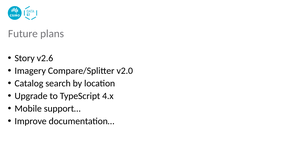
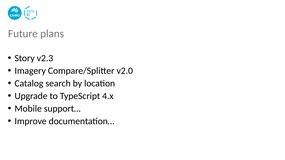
v2.6: v2.6 -> v2.3
